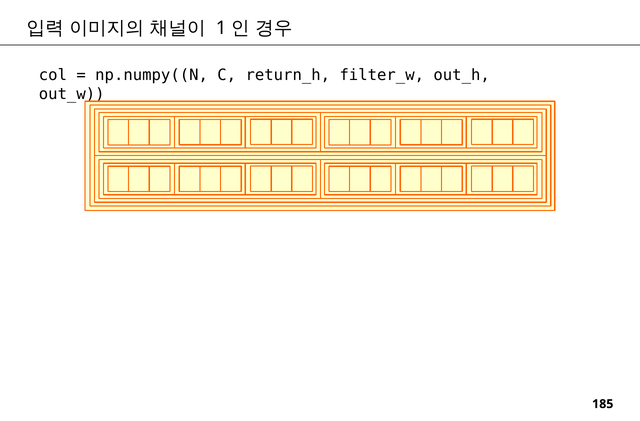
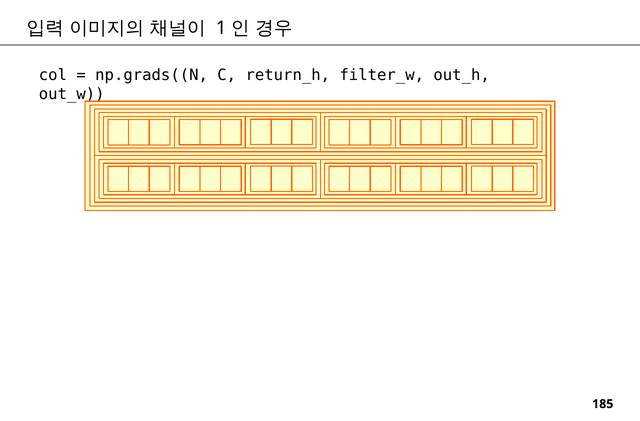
np.numpy((N: np.numpy((N -> np.grads((N
